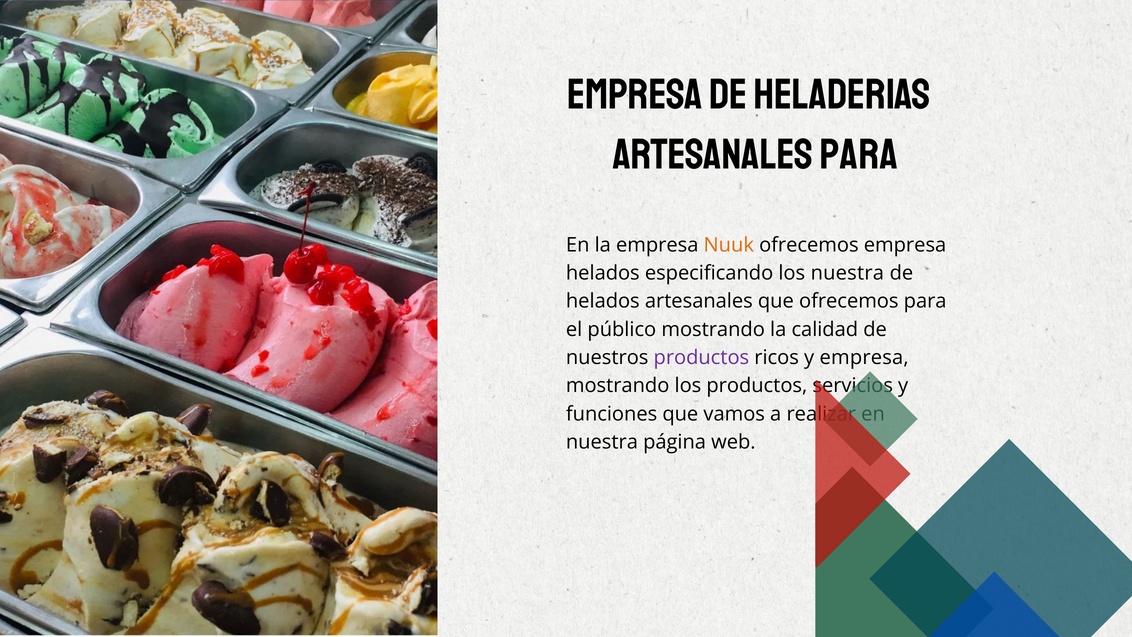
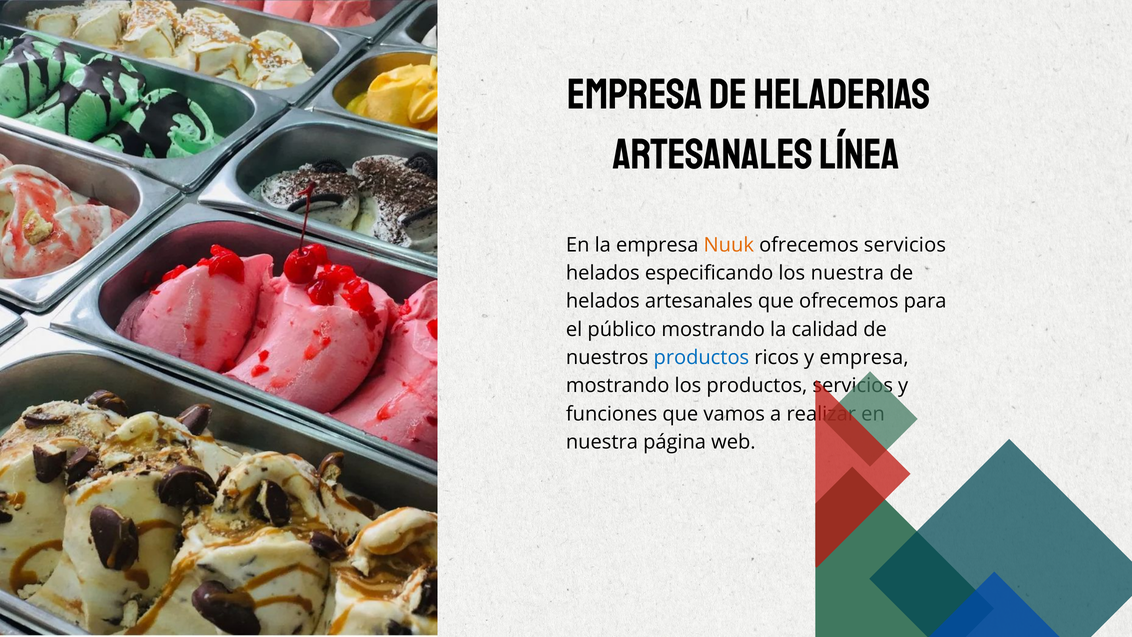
ARTESANALES PARA: PARA -> LÍNEA
ofrecemos empresa: empresa -> servicios
productos at (701, 357) colour: purple -> blue
